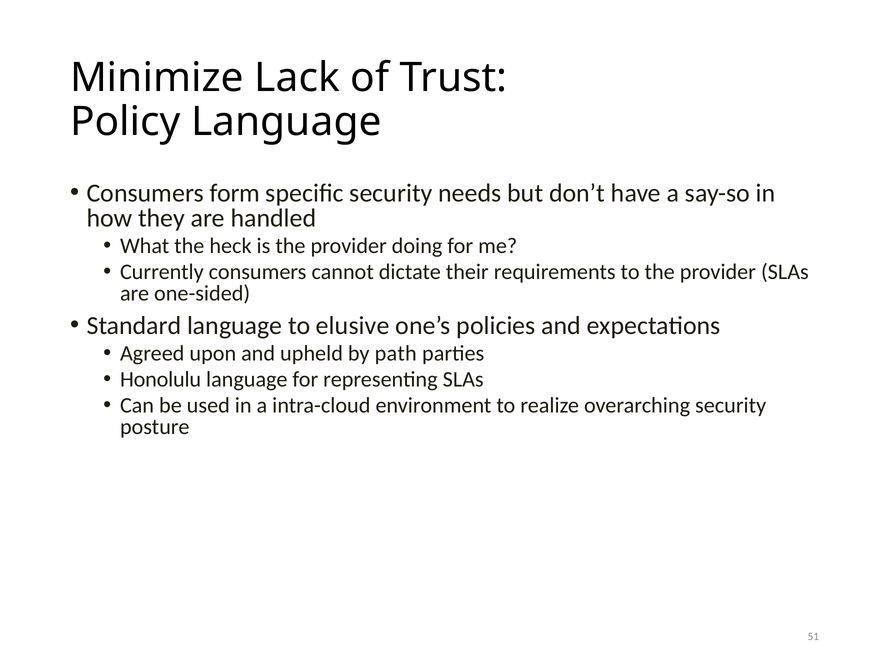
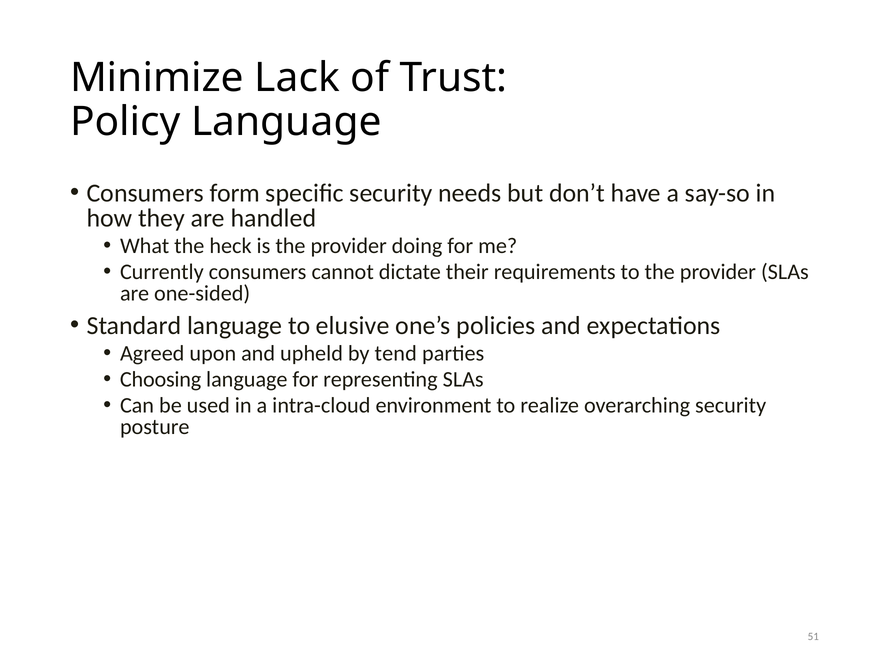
path: path -> tend
Honolulu: Honolulu -> Choosing
